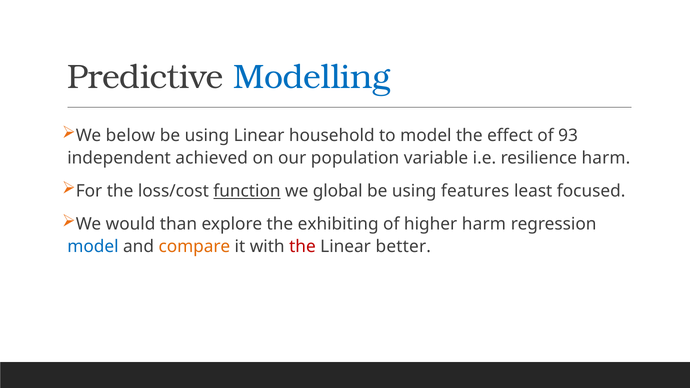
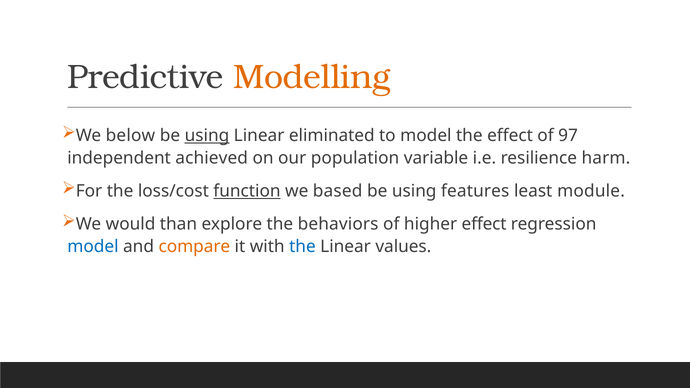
Modelling colour: blue -> orange
using at (207, 136) underline: none -> present
household: household -> eliminated
93: 93 -> 97
global: global -> based
focused: focused -> module
exhibiting: exhibiting -> behaviors
higher harm: harm -> effect
the at (302, 247) colour: red -> blue
better: better -> values
